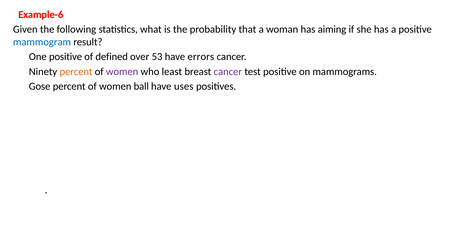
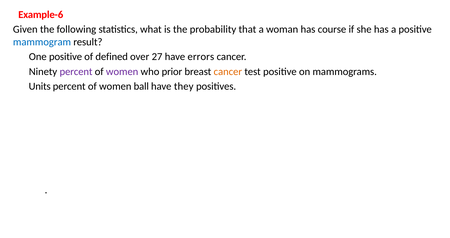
aiming: aiming -> course
53: 53 -> 27
percent at (76, 72) colour: orange -> purple
least: least -> prior
cancer at (228, 72) colour: purple -> orange
Gose: Gose -> Units
uses: uses -> they
